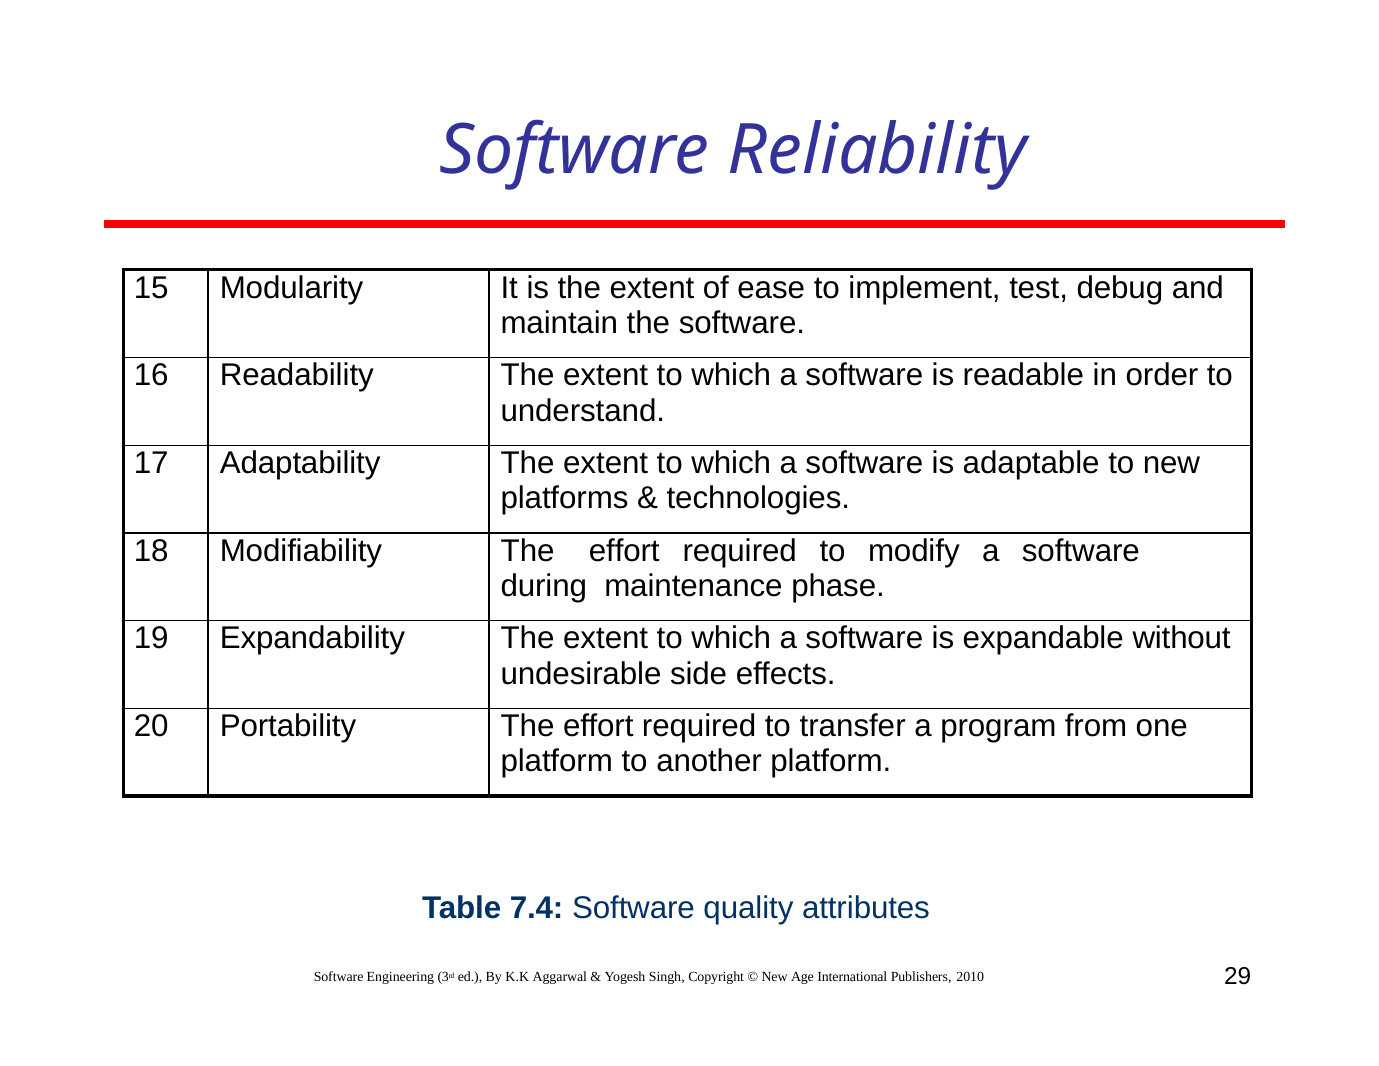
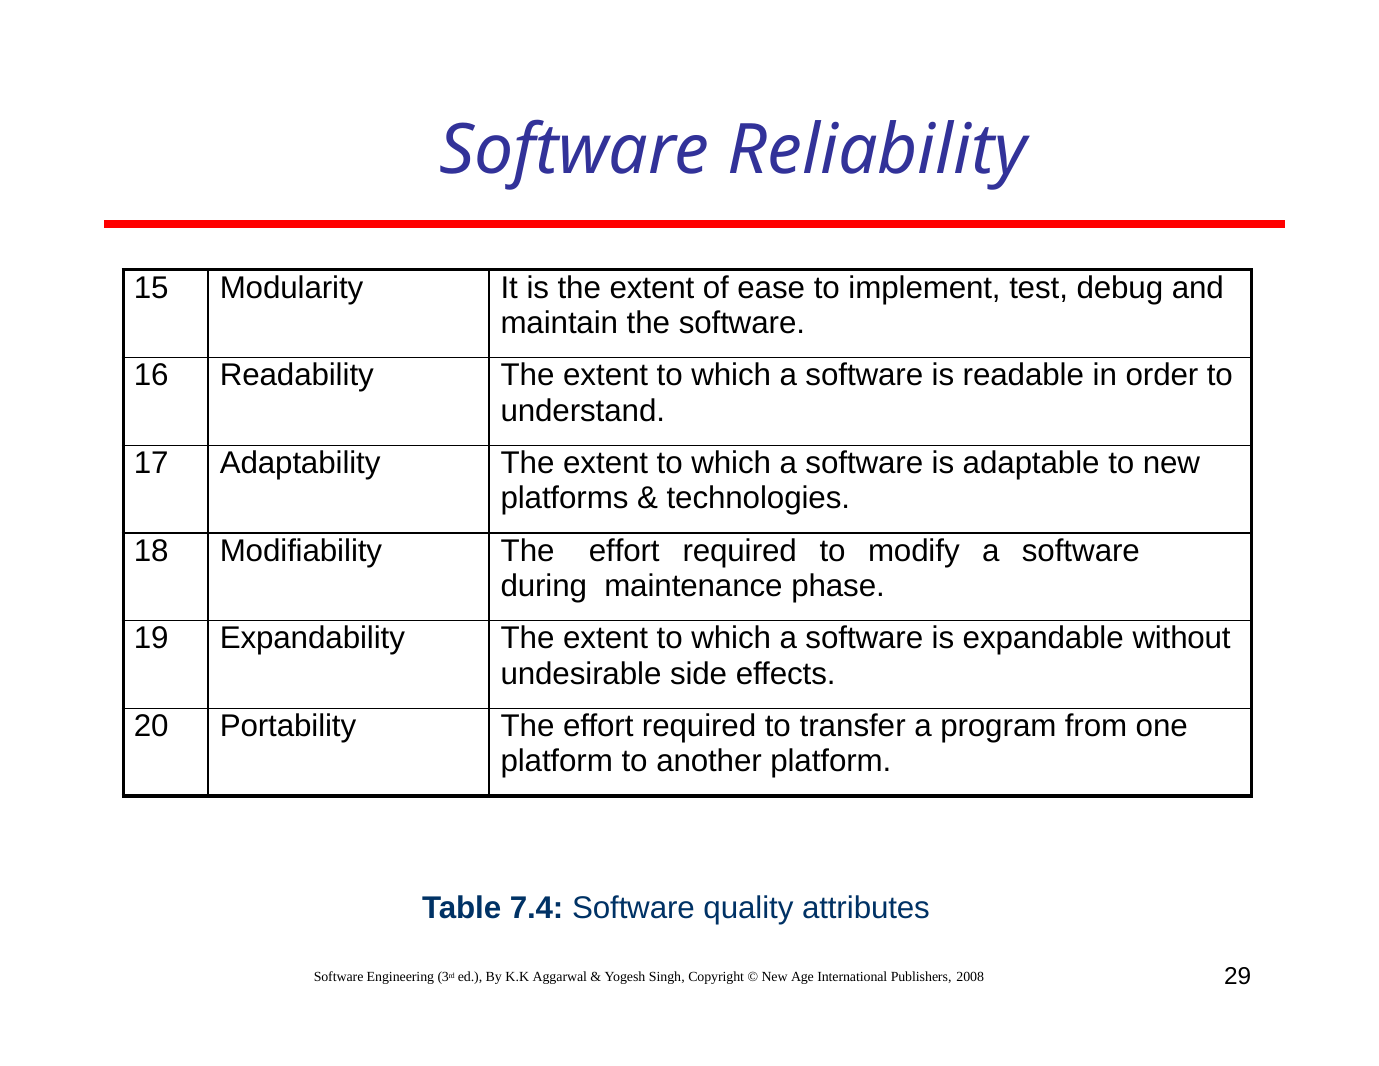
2010: 2010 -> 2008
